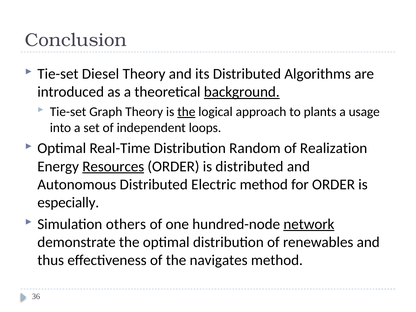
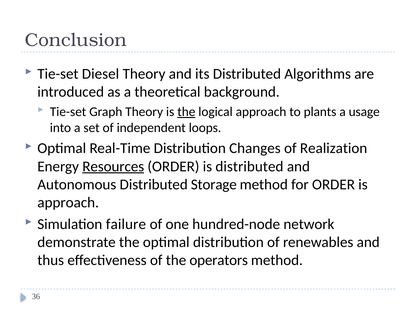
background underline: present -> none
Random: Random -> Changes
Electric: Electric -> Storage
especially at (68, 203): especially -> approach
others: others -> failure
network underline: present -> none
navigates: navigates -> operators
